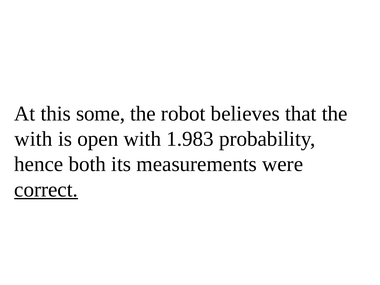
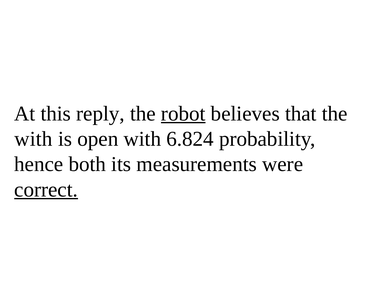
some: some -> reply
robot underline: none -> present
1.983: 1.983 -> 6.824
